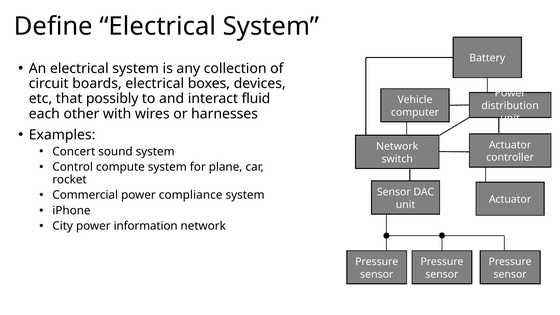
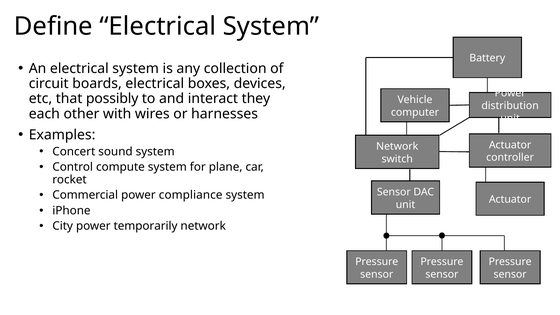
fluid: fluid -> they
information: information -> temporarily
